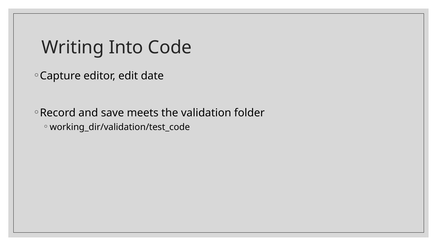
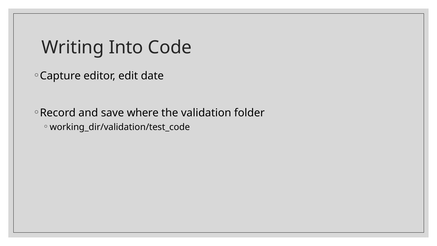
meets: meets -> where
